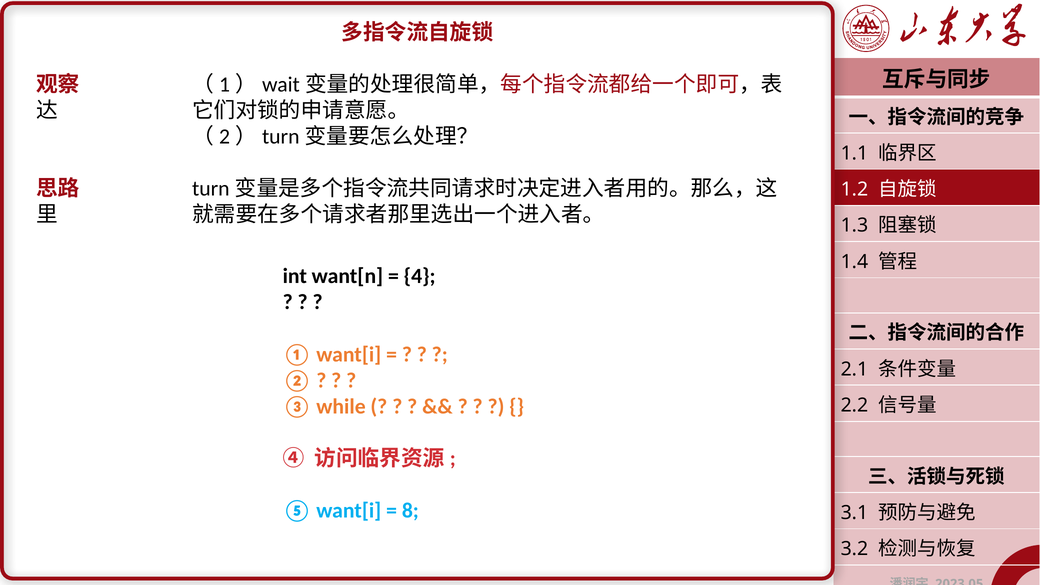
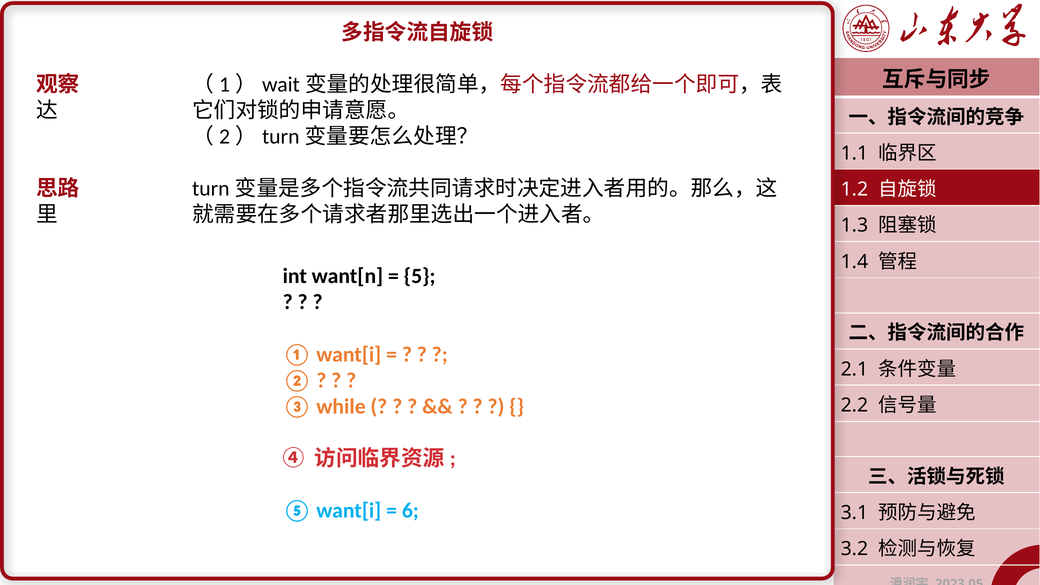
4: 4 -> 5
8: 8 -> 6
